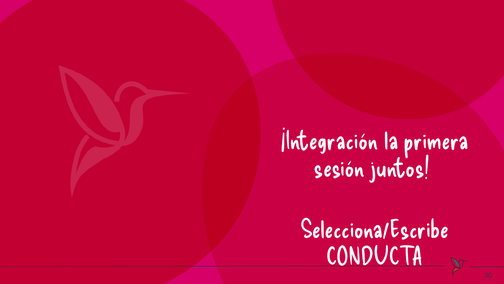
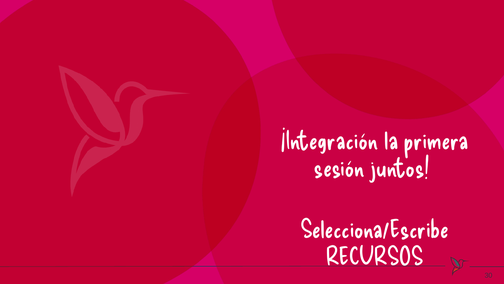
CONDUCTA: CONDUCTA -> RECURSOS
